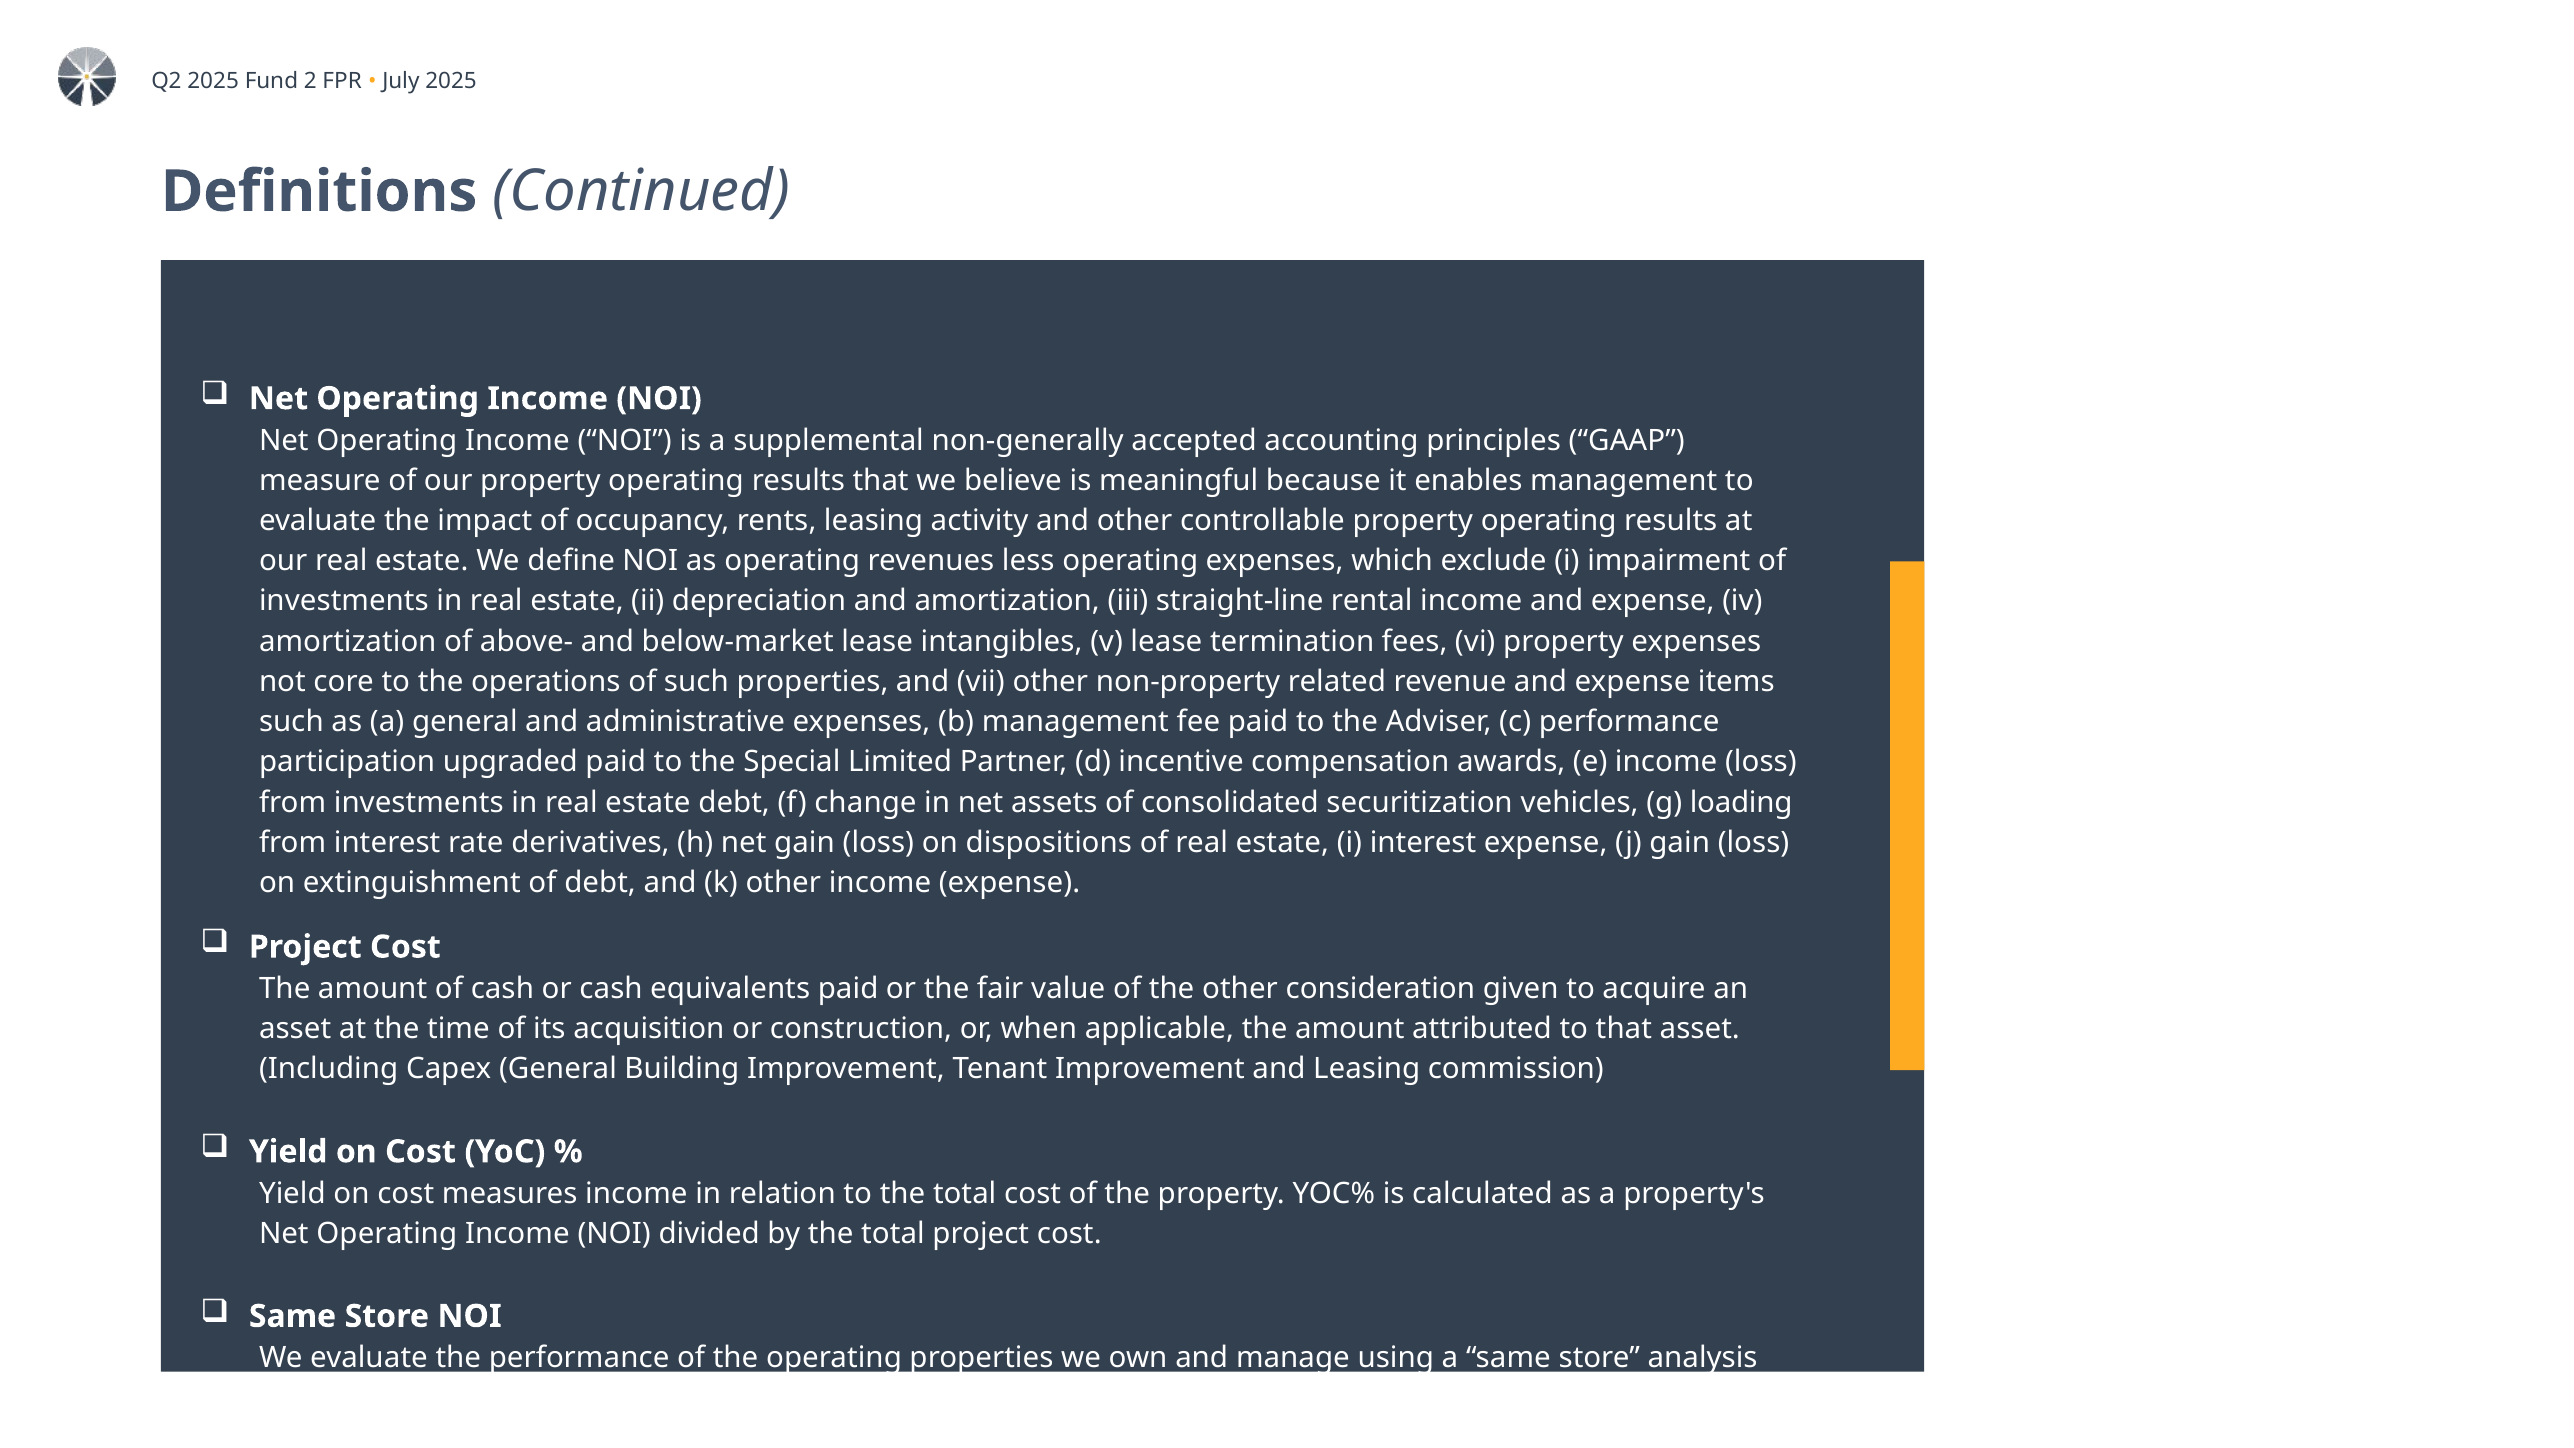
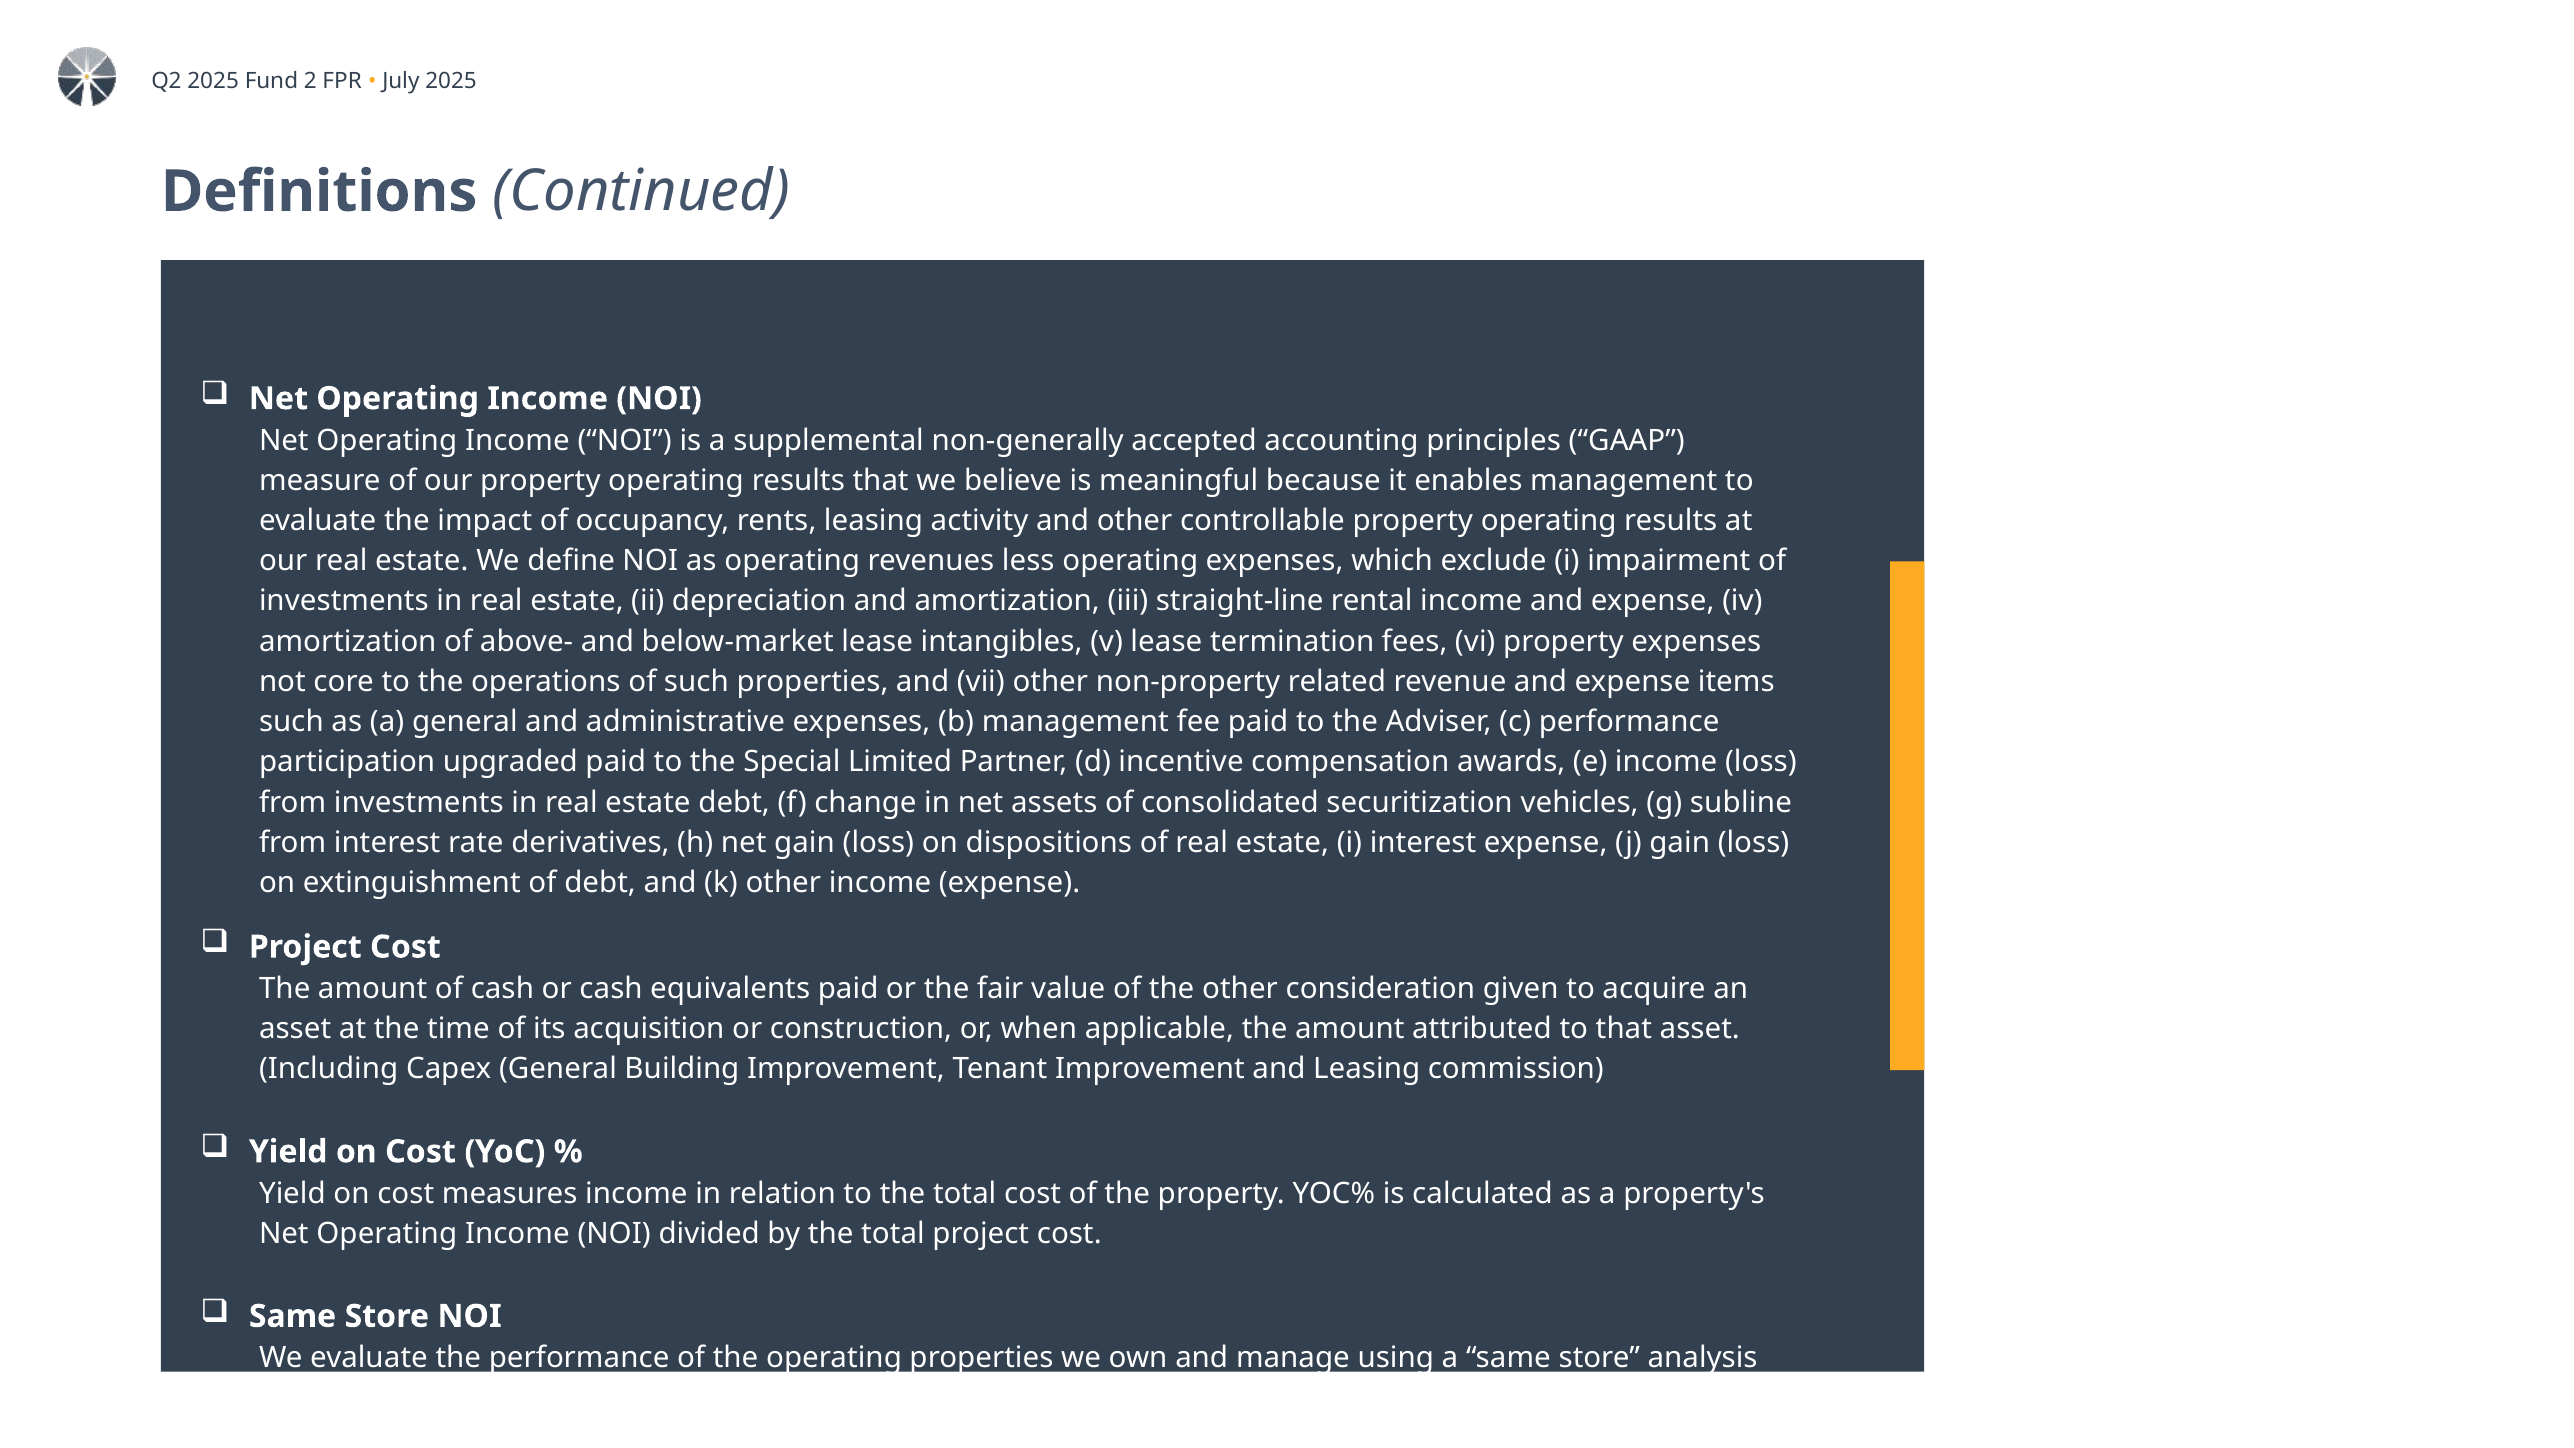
loading: loading -> subline
